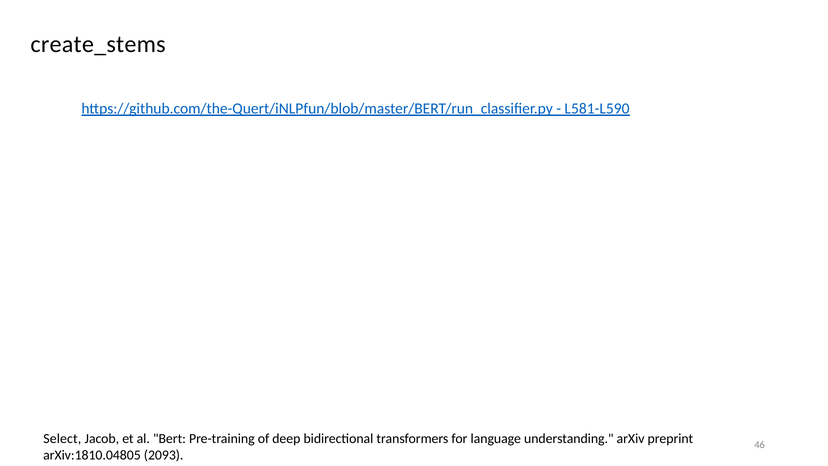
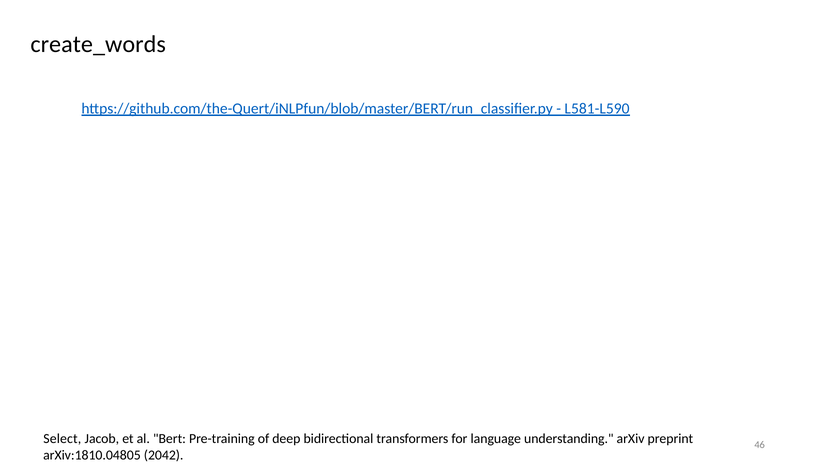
create_stems: create_stems -> create_words
2093: 2093 -> 2042
